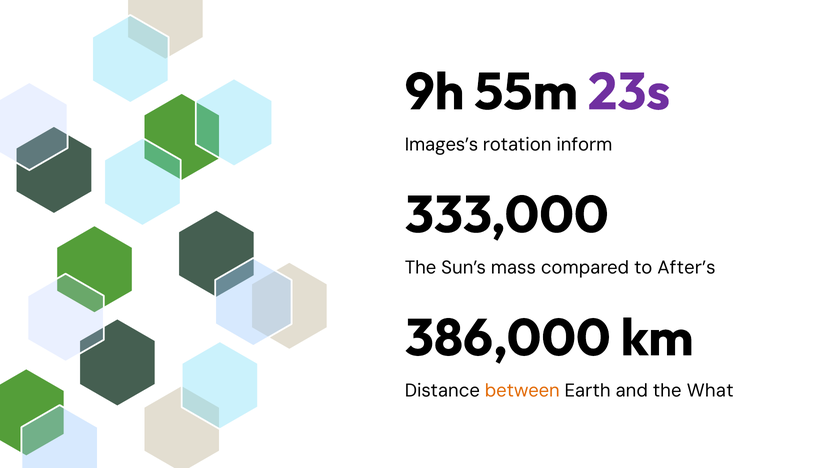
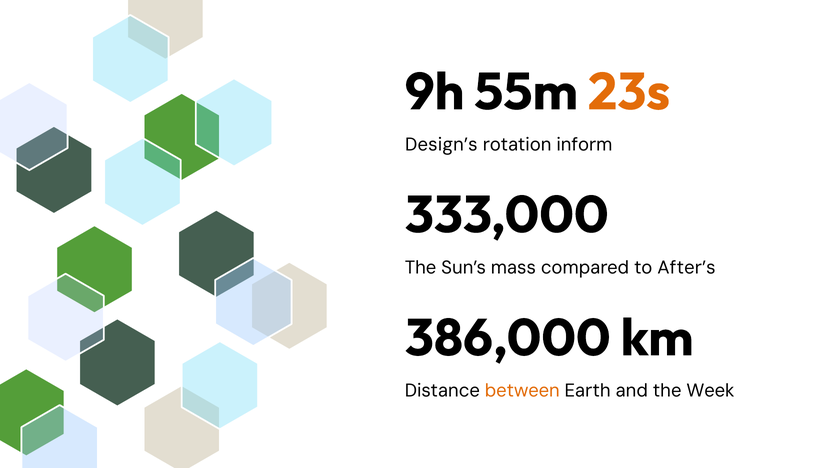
23s colour: purple -> orange
Images’s: Images’s -> Design’s
What: What -> Week
